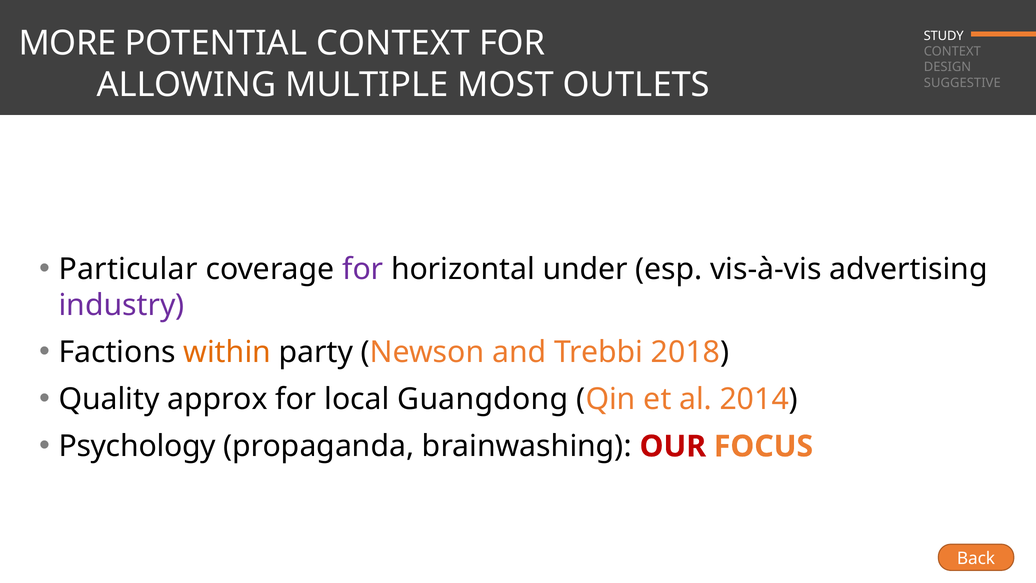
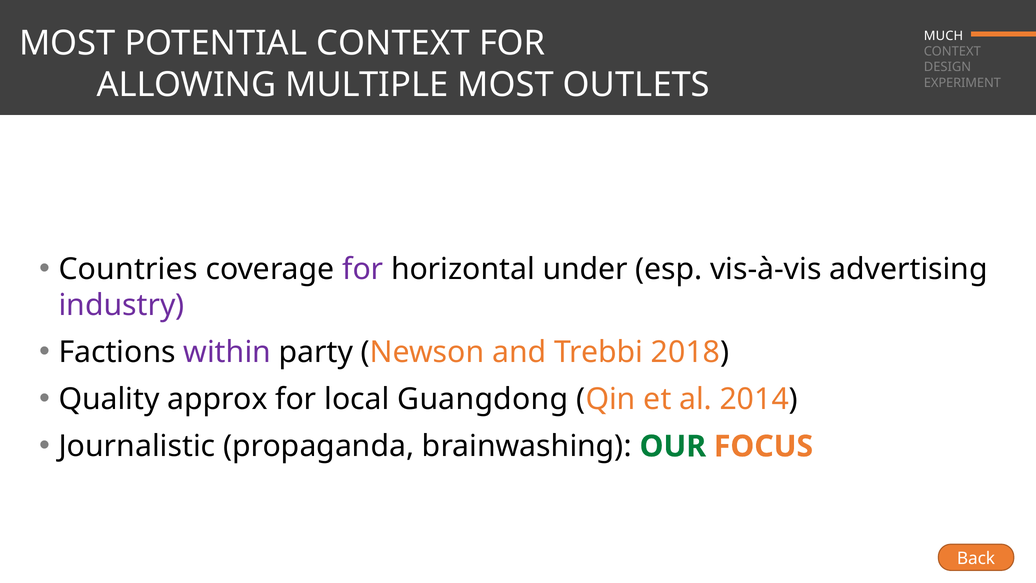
STUDY: STUDY -> MUCH
MORE at (67, 43): MORE -> MOST
SUGGESTIVE: SUGGESTIVE -> EXPERIMENT
Particular: Particular -> Countries
within colour: orange -> purple
Psychology: Psychology -> Journalistic
OUR colour: red -> green
